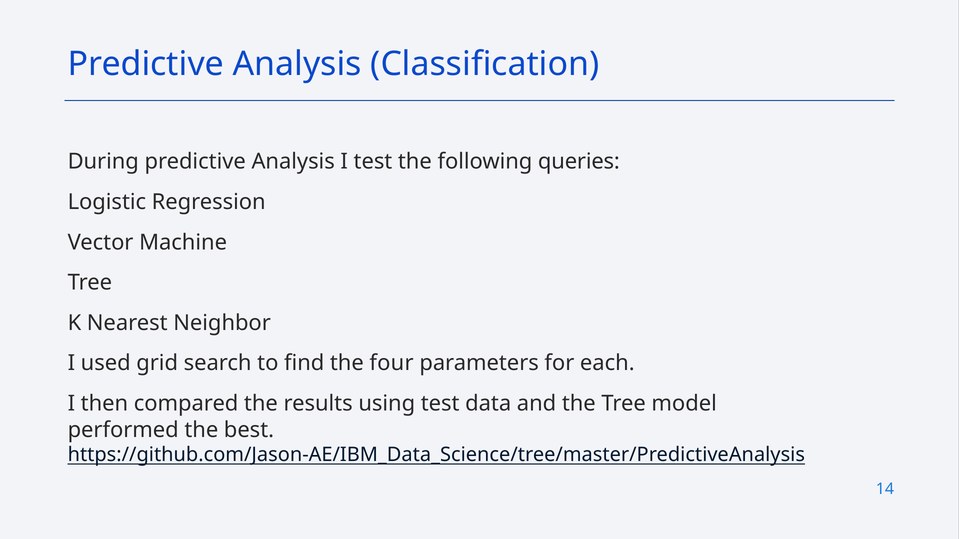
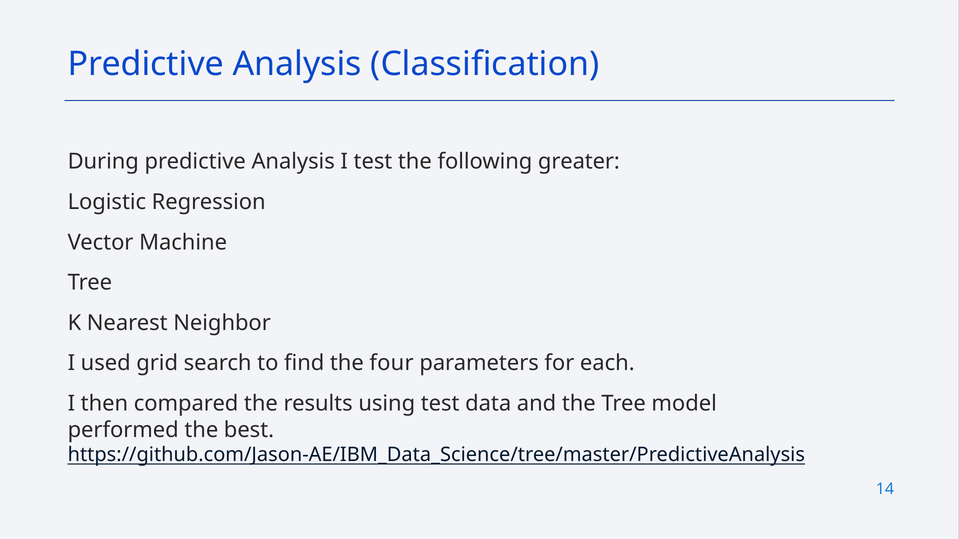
queries: queries -> greater
